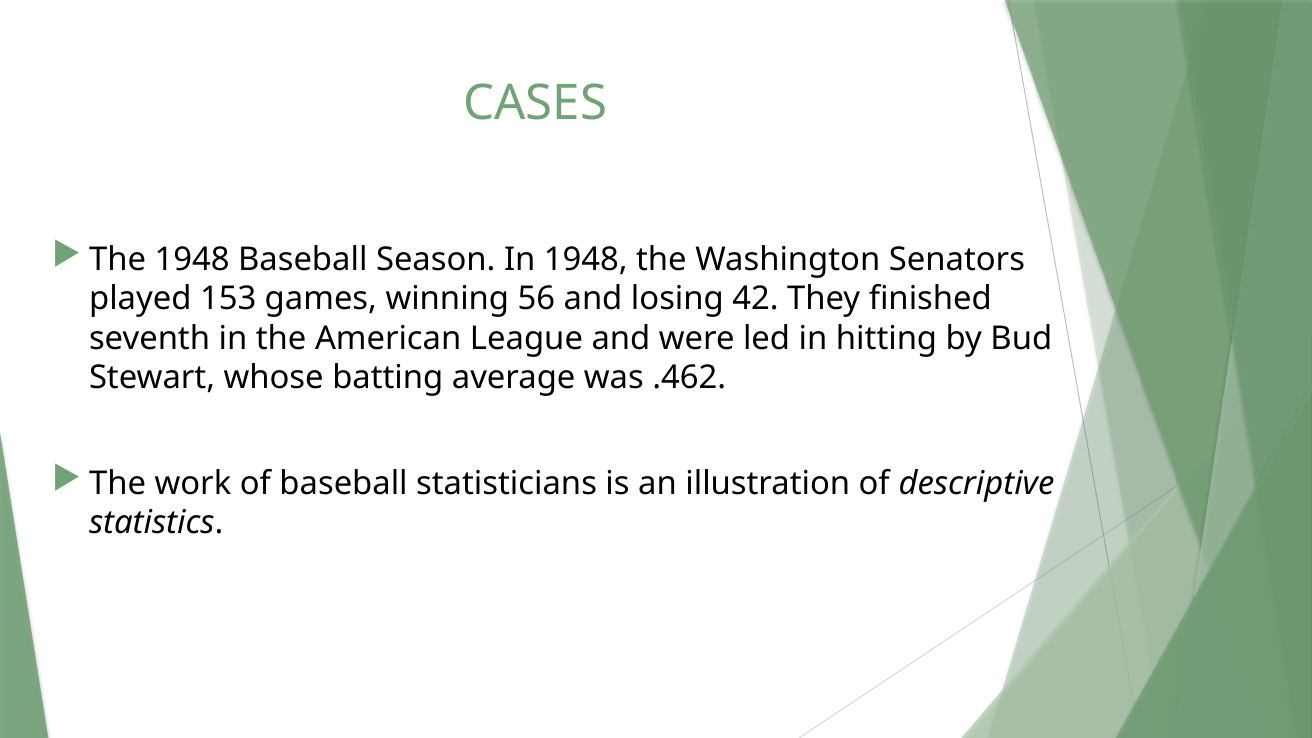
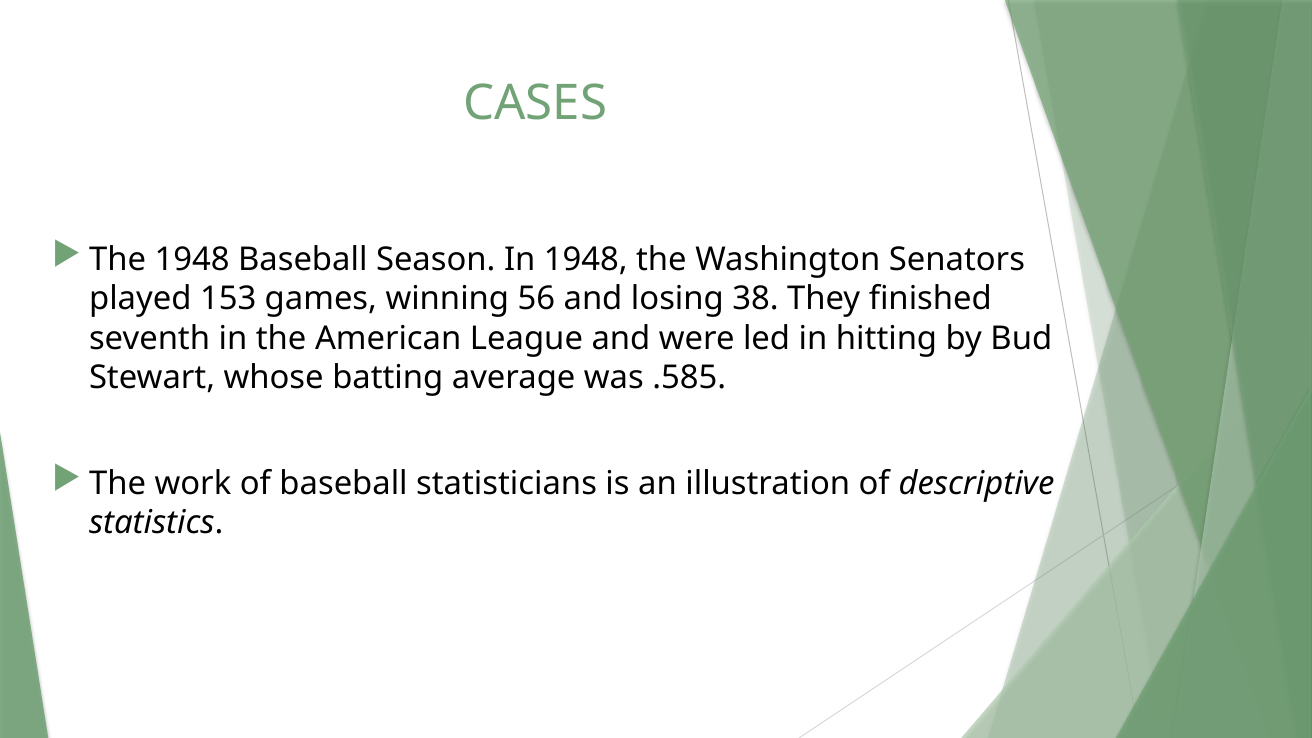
42: 42 -> 38
.462: .462 -> .585
